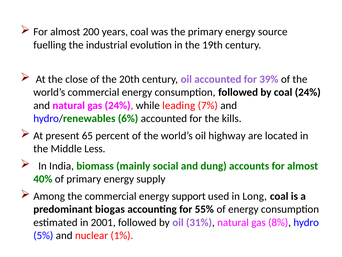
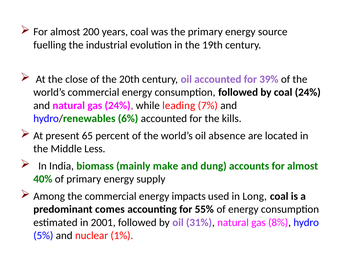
highway: highway -> absence
social: social -> make
support: support -> impacts
biogas: biogas -> comes
